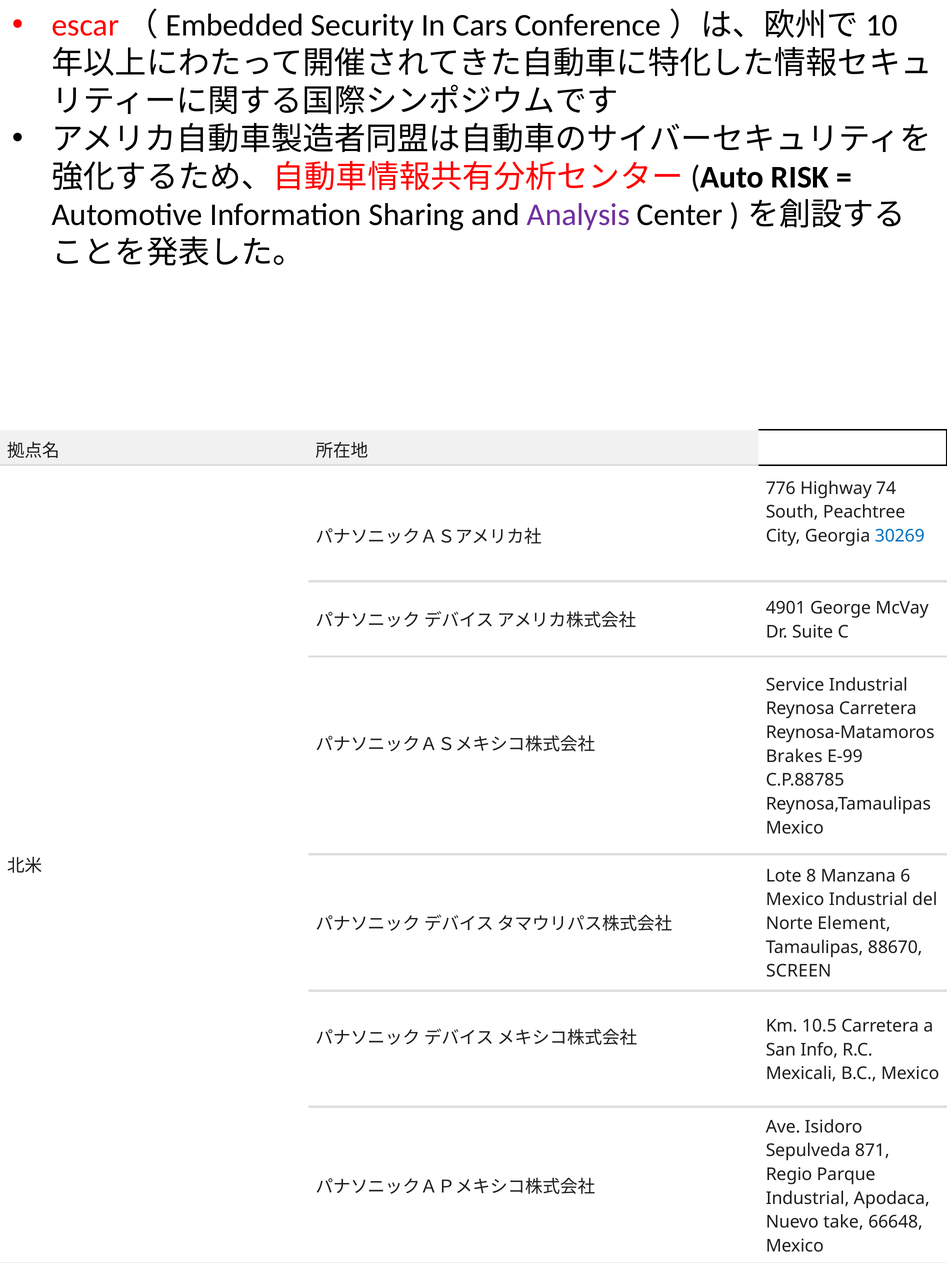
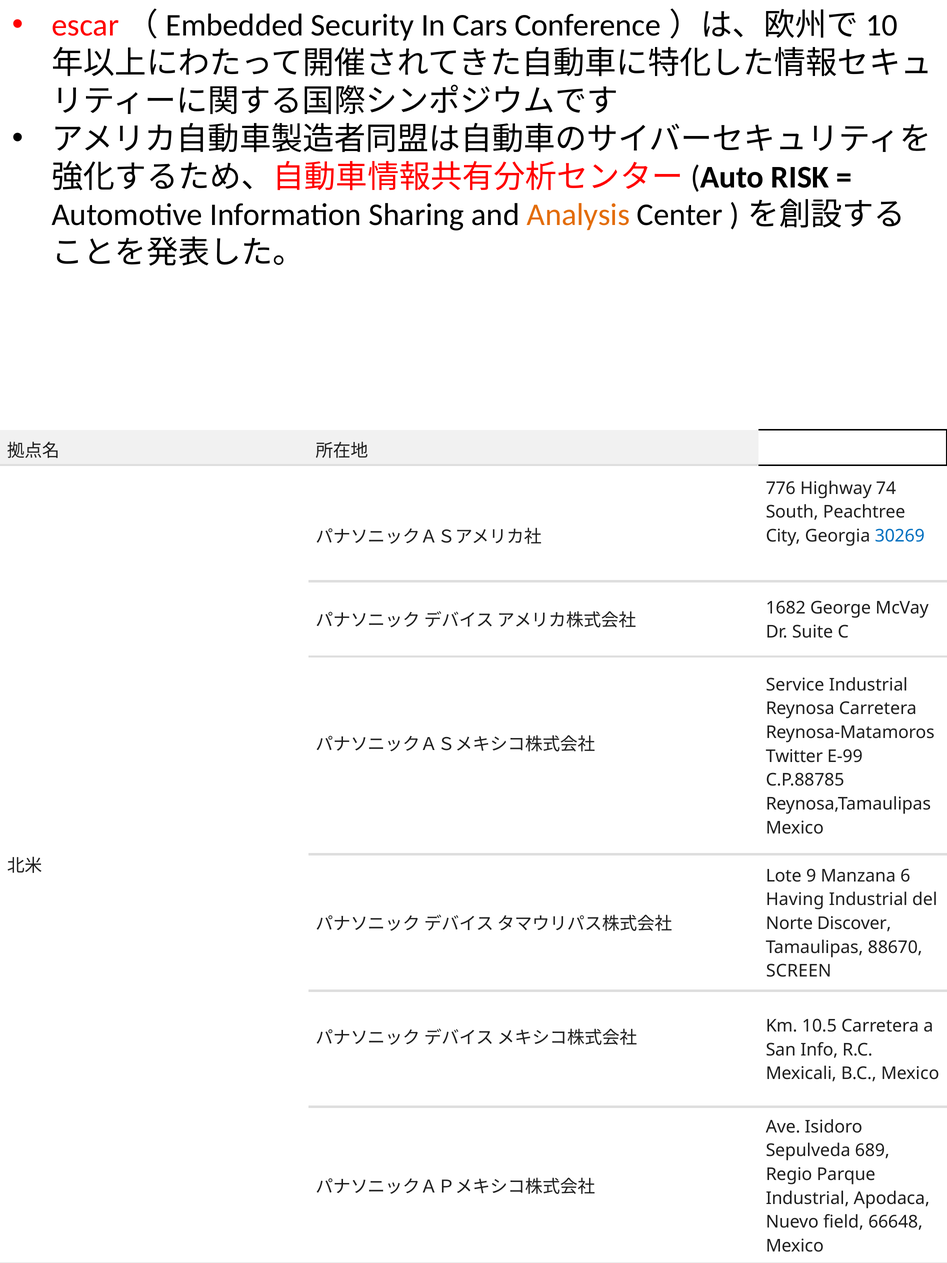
Analysis colour: purple -> orange
4901: 4901 -> 1682
Brakes: Brakes -> Twitter
8: 8 -> 9
Mexico at (795, 899): Mexico -> Having
Element: Element -> Discover
871: 871 -> 689
take: take -> field
